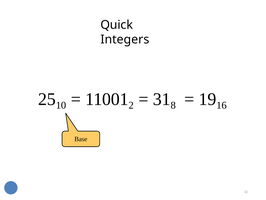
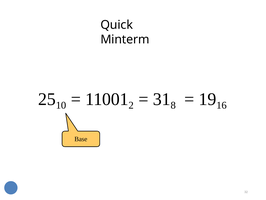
Integers: Integers -> Minterm
